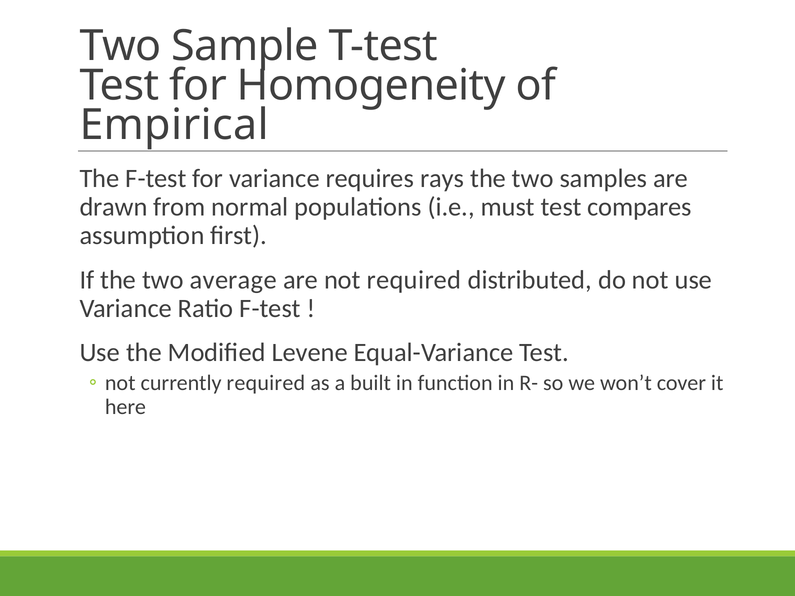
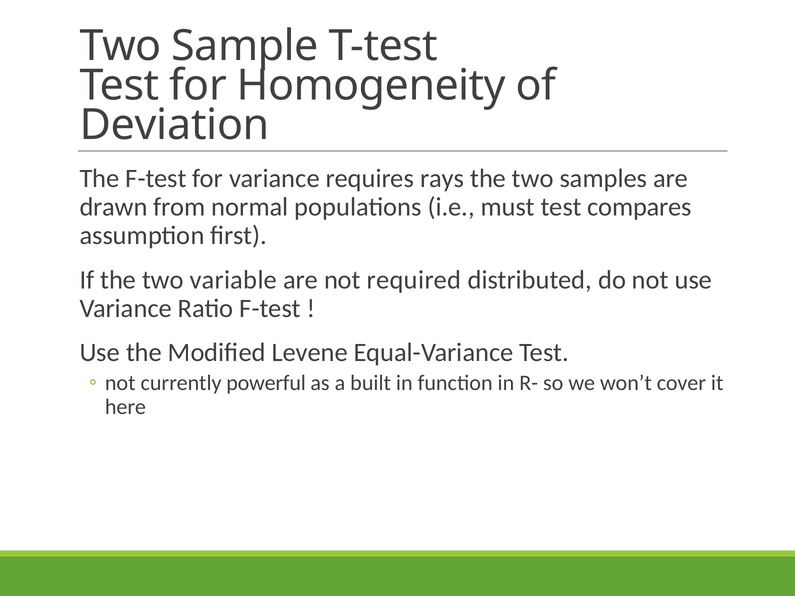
Empirical: Empirical -> Deviation
average: average -> variable
currently required: required -> powerful
